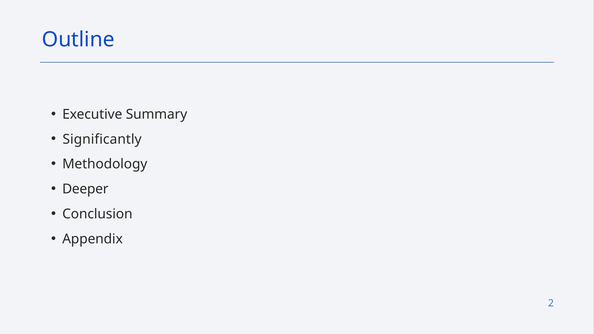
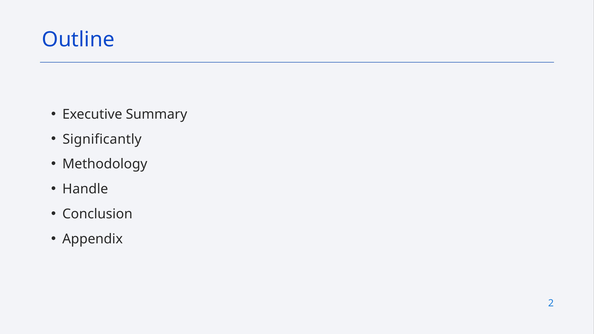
Deeper: Deeper -> Handle
